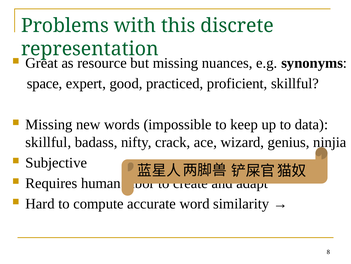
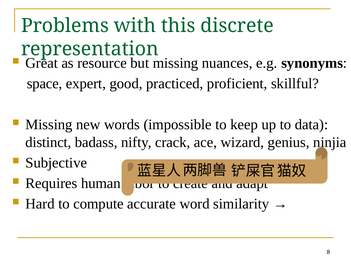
skillful at (48, 142): skillful -> distinct
